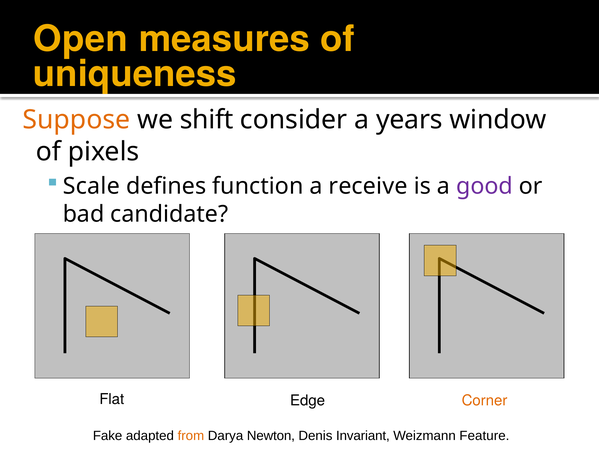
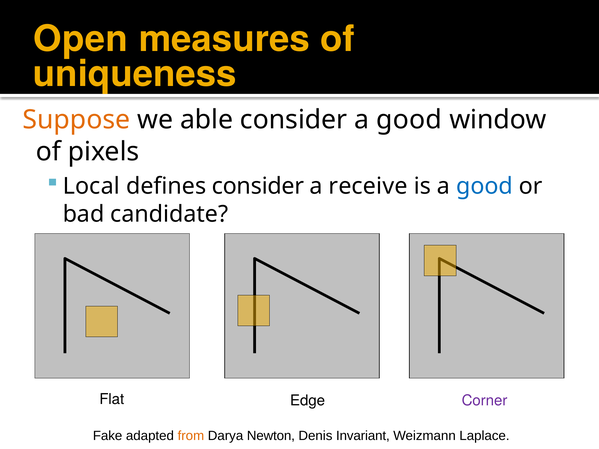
shift: shift -> able
consider a years: years -> good
Scale: Scale -> Local
defines function: function -> consider
good at (484, 186) colour: purple -> blue
Corner colour: orange -> purple
Feature: Feature -> Laplace
